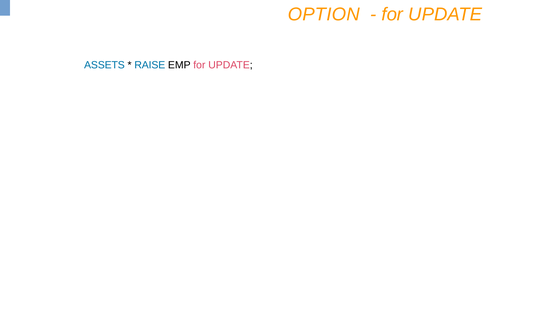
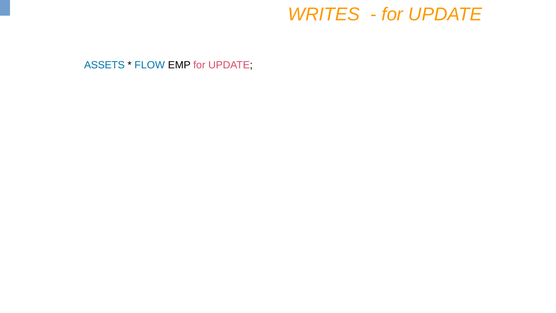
OPTION: OPTION -> WRITES
RAISE: RAISE -> FLOW
